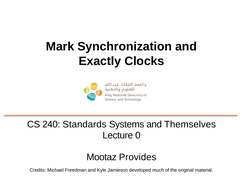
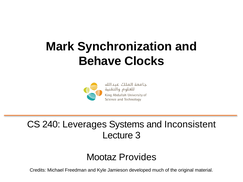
Exactly: Exactly -> Behave
Standards: Standards -> Leverages
Themselves: Themselves -> Inconsistent
0: 0 -> 3
